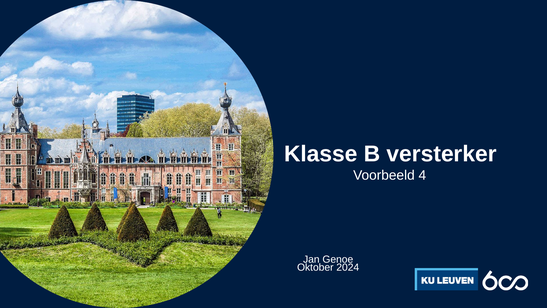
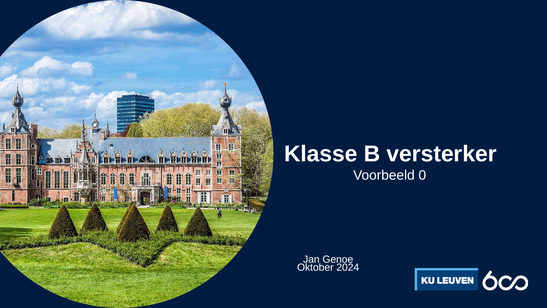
4: 4 -> 0
